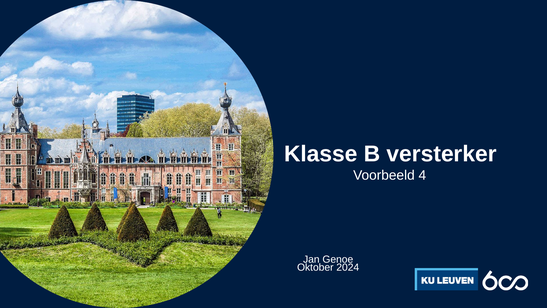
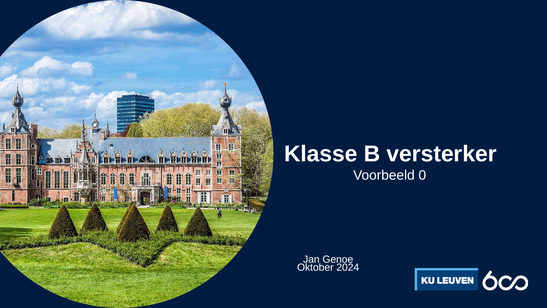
4: 4 -> 0
